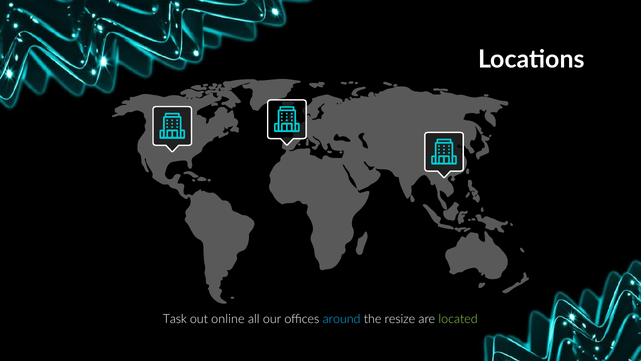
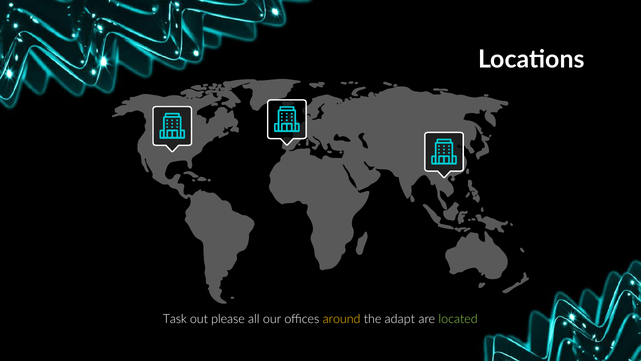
online: online -> please
around colour: light blue -> yellow
resize: resize -> adapt
